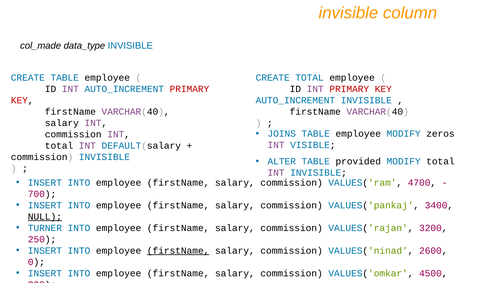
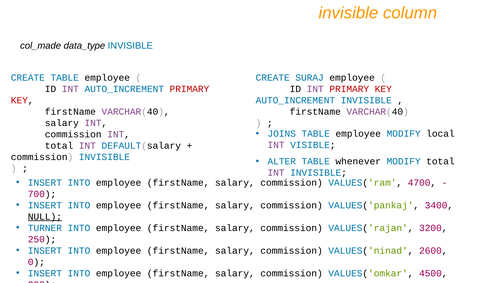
CREATE TOTAL: TOTAL -> SURAJ
zeros: zeros -> local
provided: provided -> whenever
firstName at (178, 251) underline: present -> none
